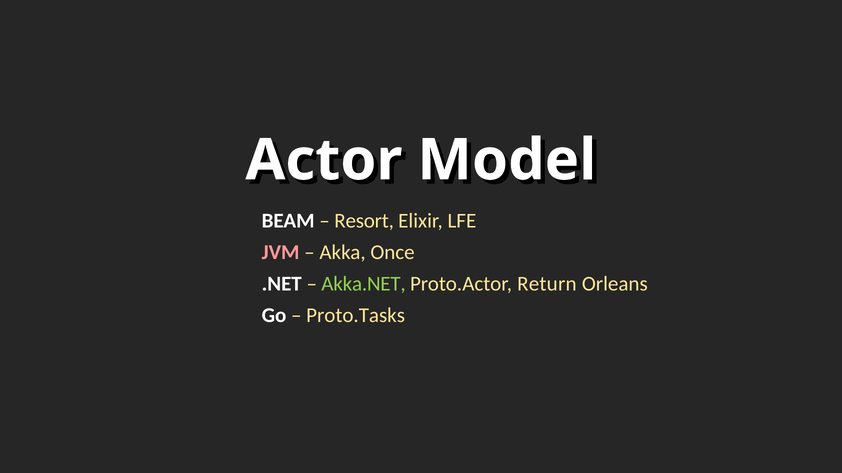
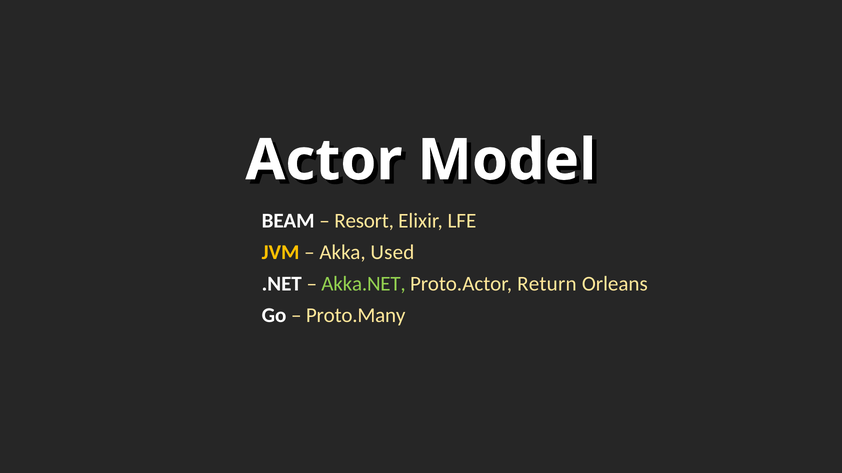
JVM colour: pink -> yellow
Once: Once -> Used
Proto.Tasks: Proto.Tasks -> Proto.Many
